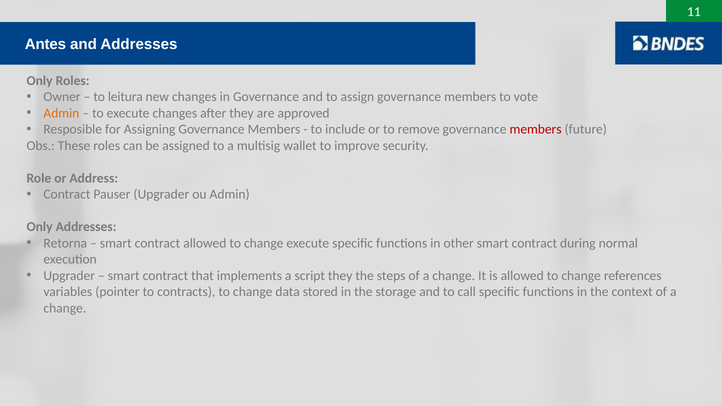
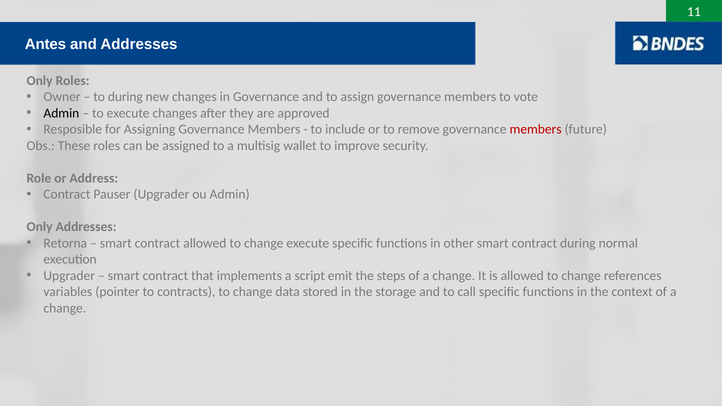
to leitura: leitura -> during
Admin at (61, 113) colour: orange -> black
script they: they -> emit
